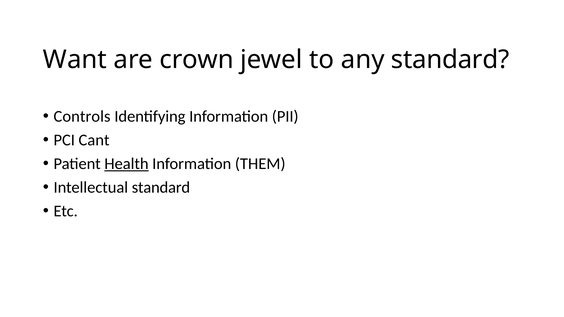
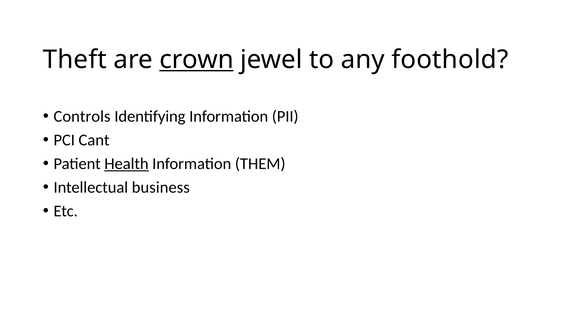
Want: Want -> Theft
crown underline: none -> present
any standard: standard -> foothold
Intellectual standard: standard -> business
